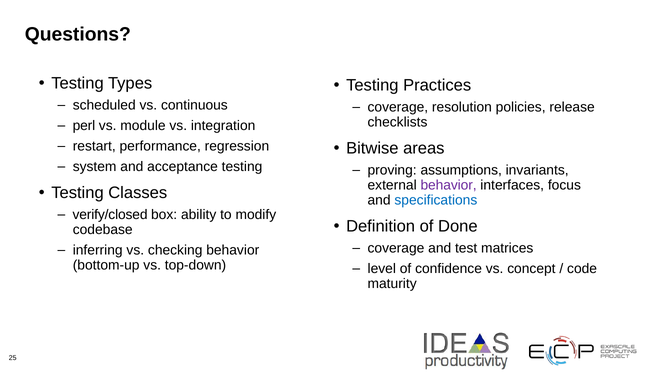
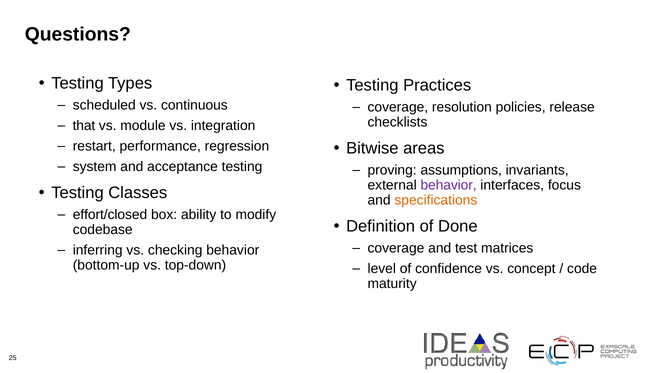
perl: perl -> that
specifications colour: blue -> orange
verify/closed: verify/closed -> effort/closed
